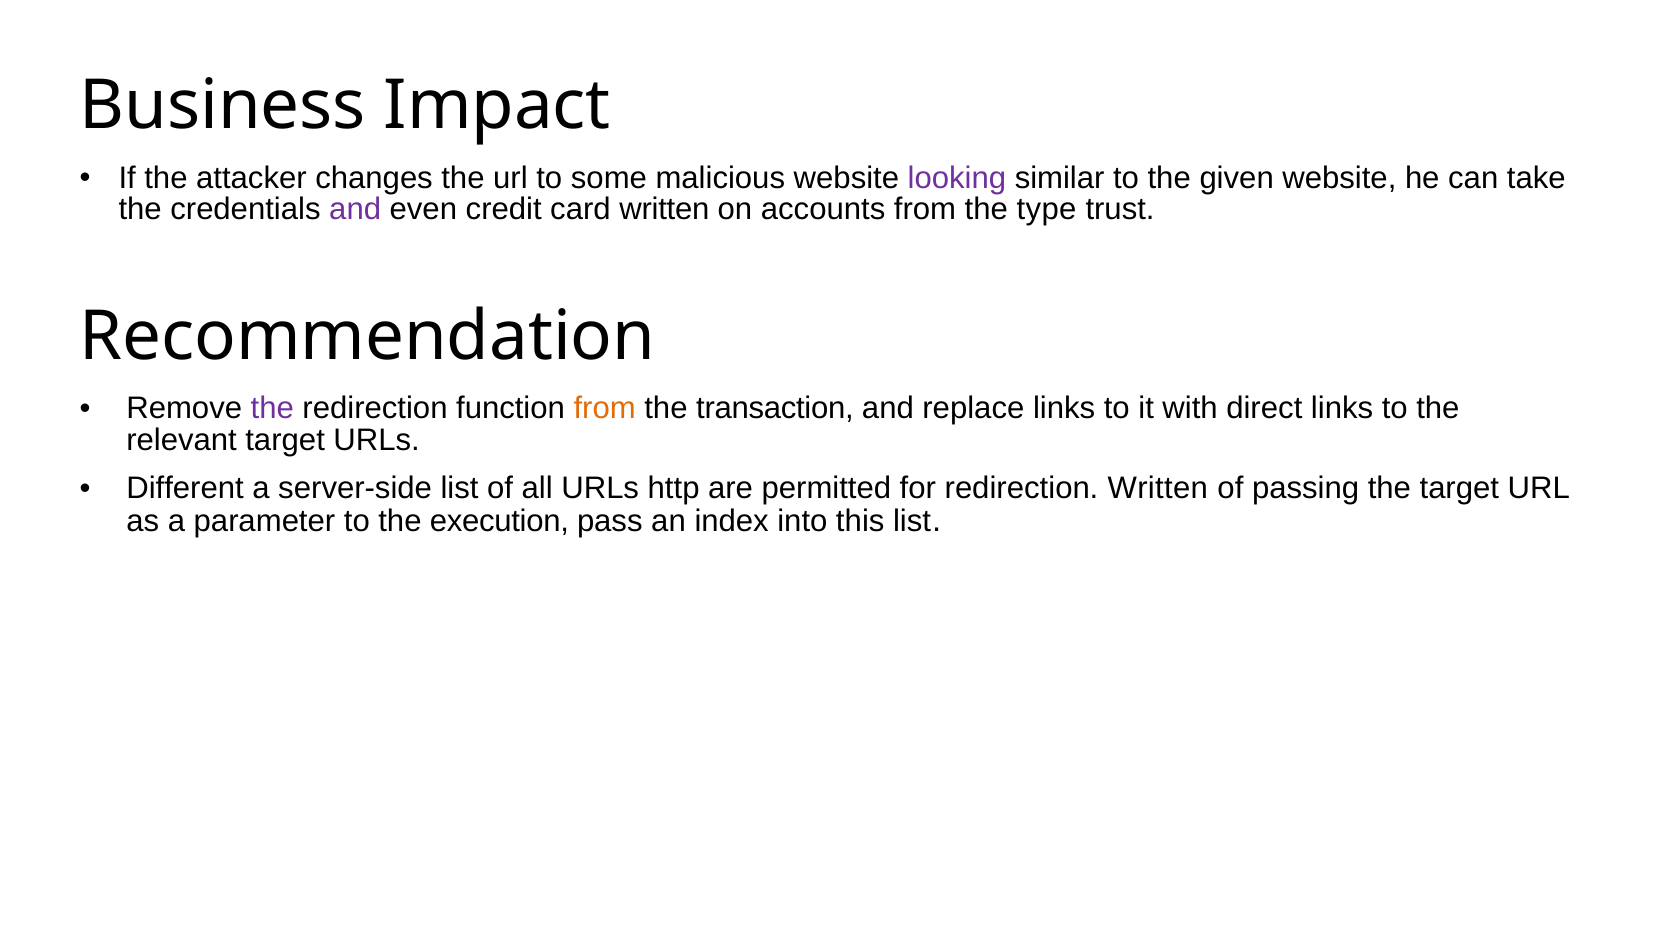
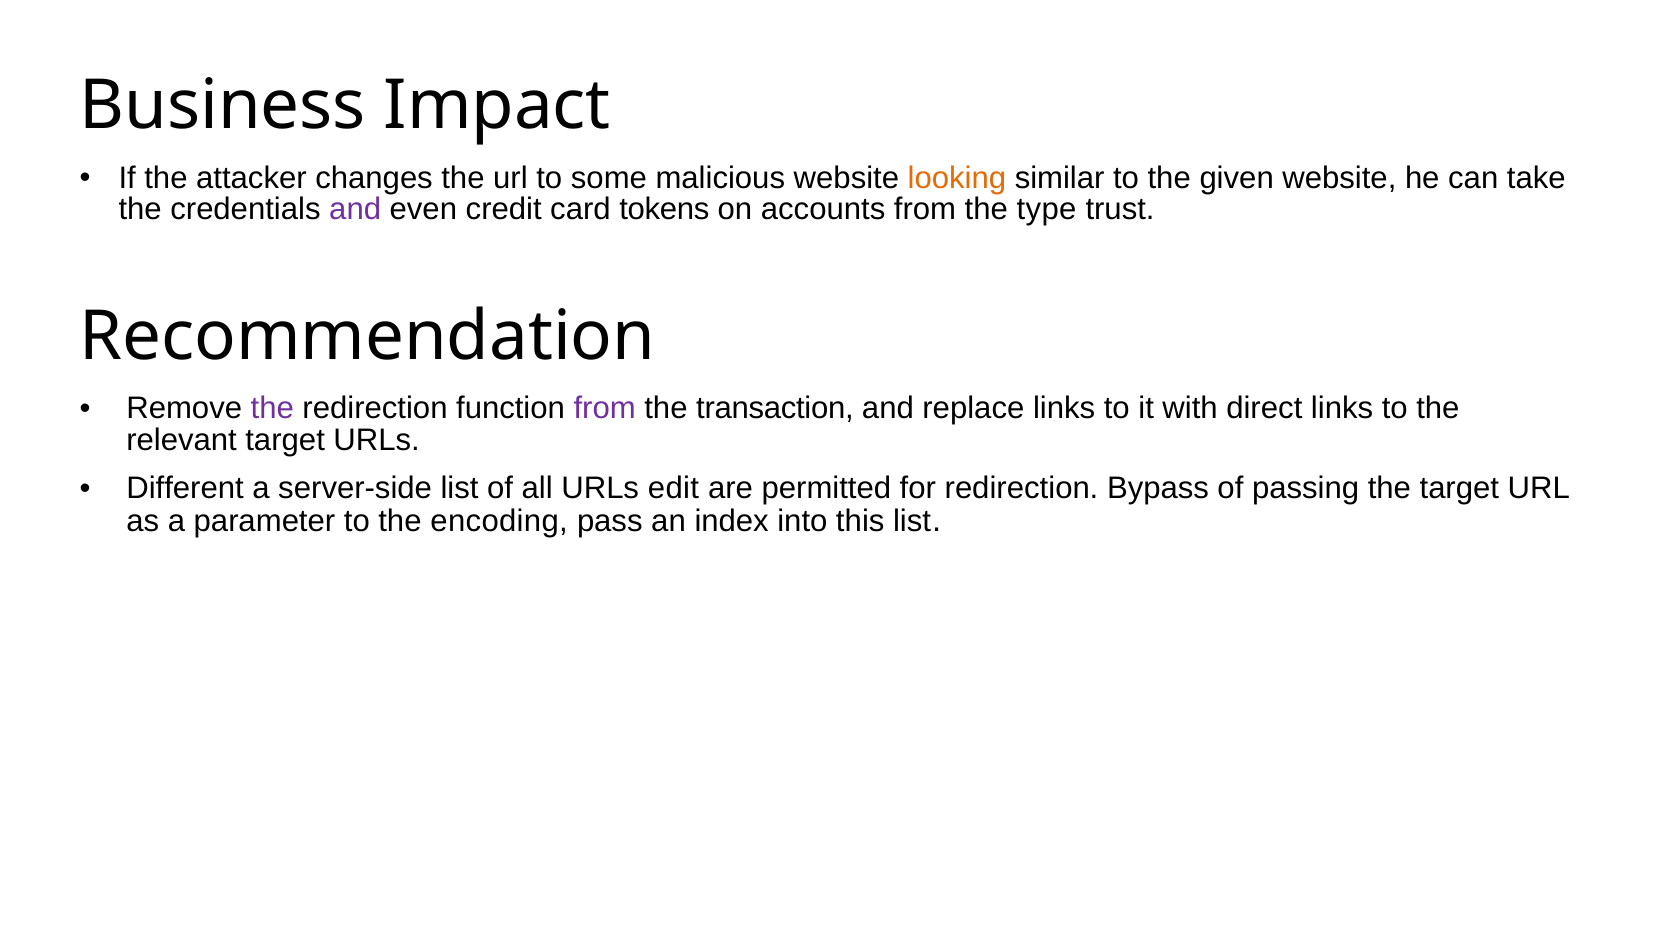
looking colour: purple -> orange
card written: written -> tokens
from at (605, 409) colour: orange -> purple
http: http -> edit
redirection Written: Written -> Bypass
execution: execution -> encoding
